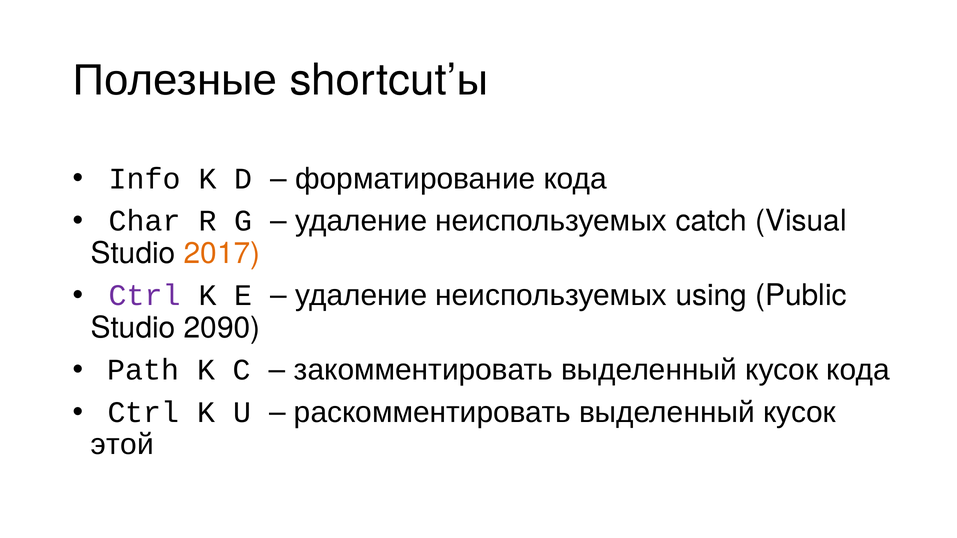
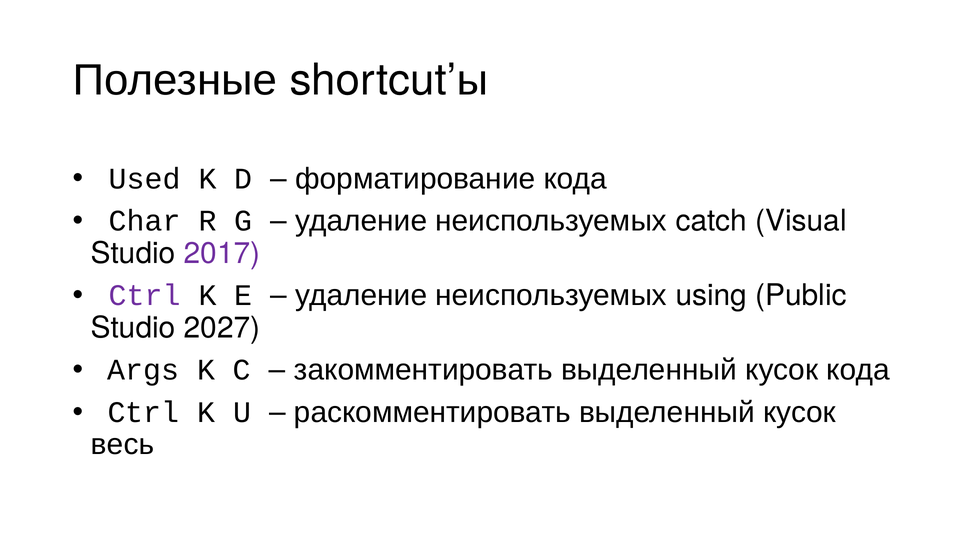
Info: Info -> Used
2017 colour: orange -> purple
2090: 2090 -> 2027
Path: Path -> Args
этой: этой -> весь
